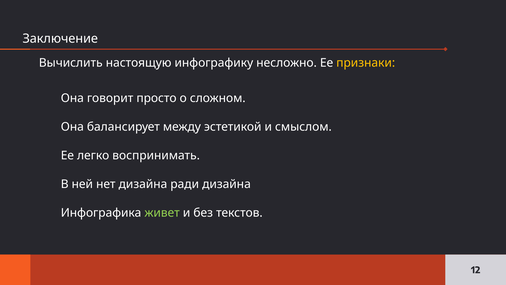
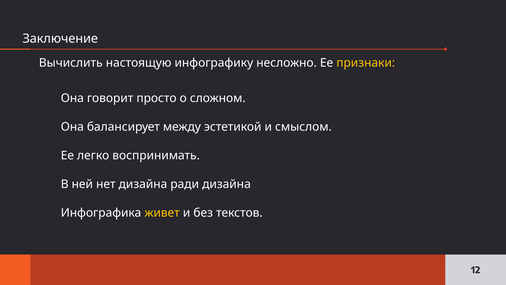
живет colour: light green -> yellow
